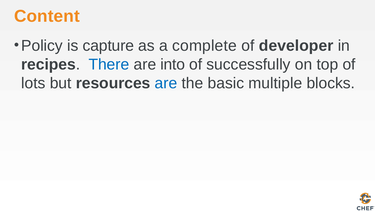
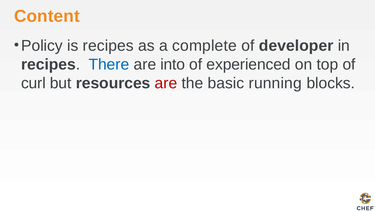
is capture: capture -> recipes
successfully: successfully -> experienced
lots: lots -> curl
are at (166, 83) colour: blue -> red
multiple: multiple -> running
